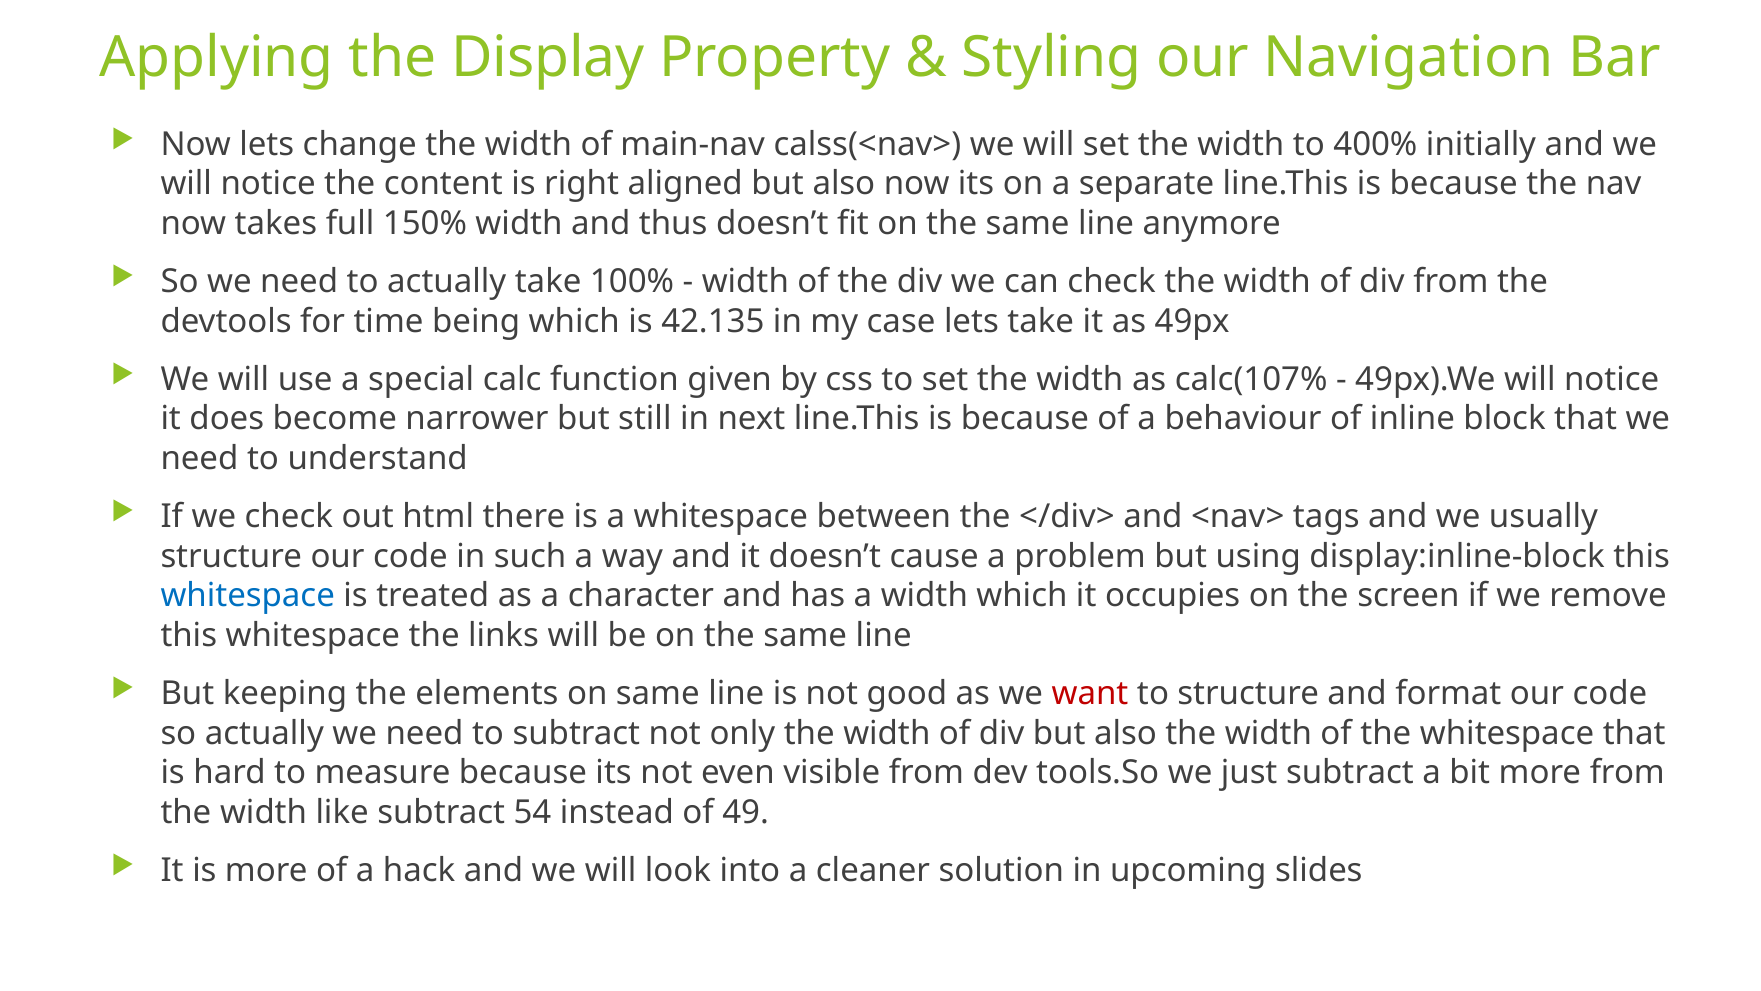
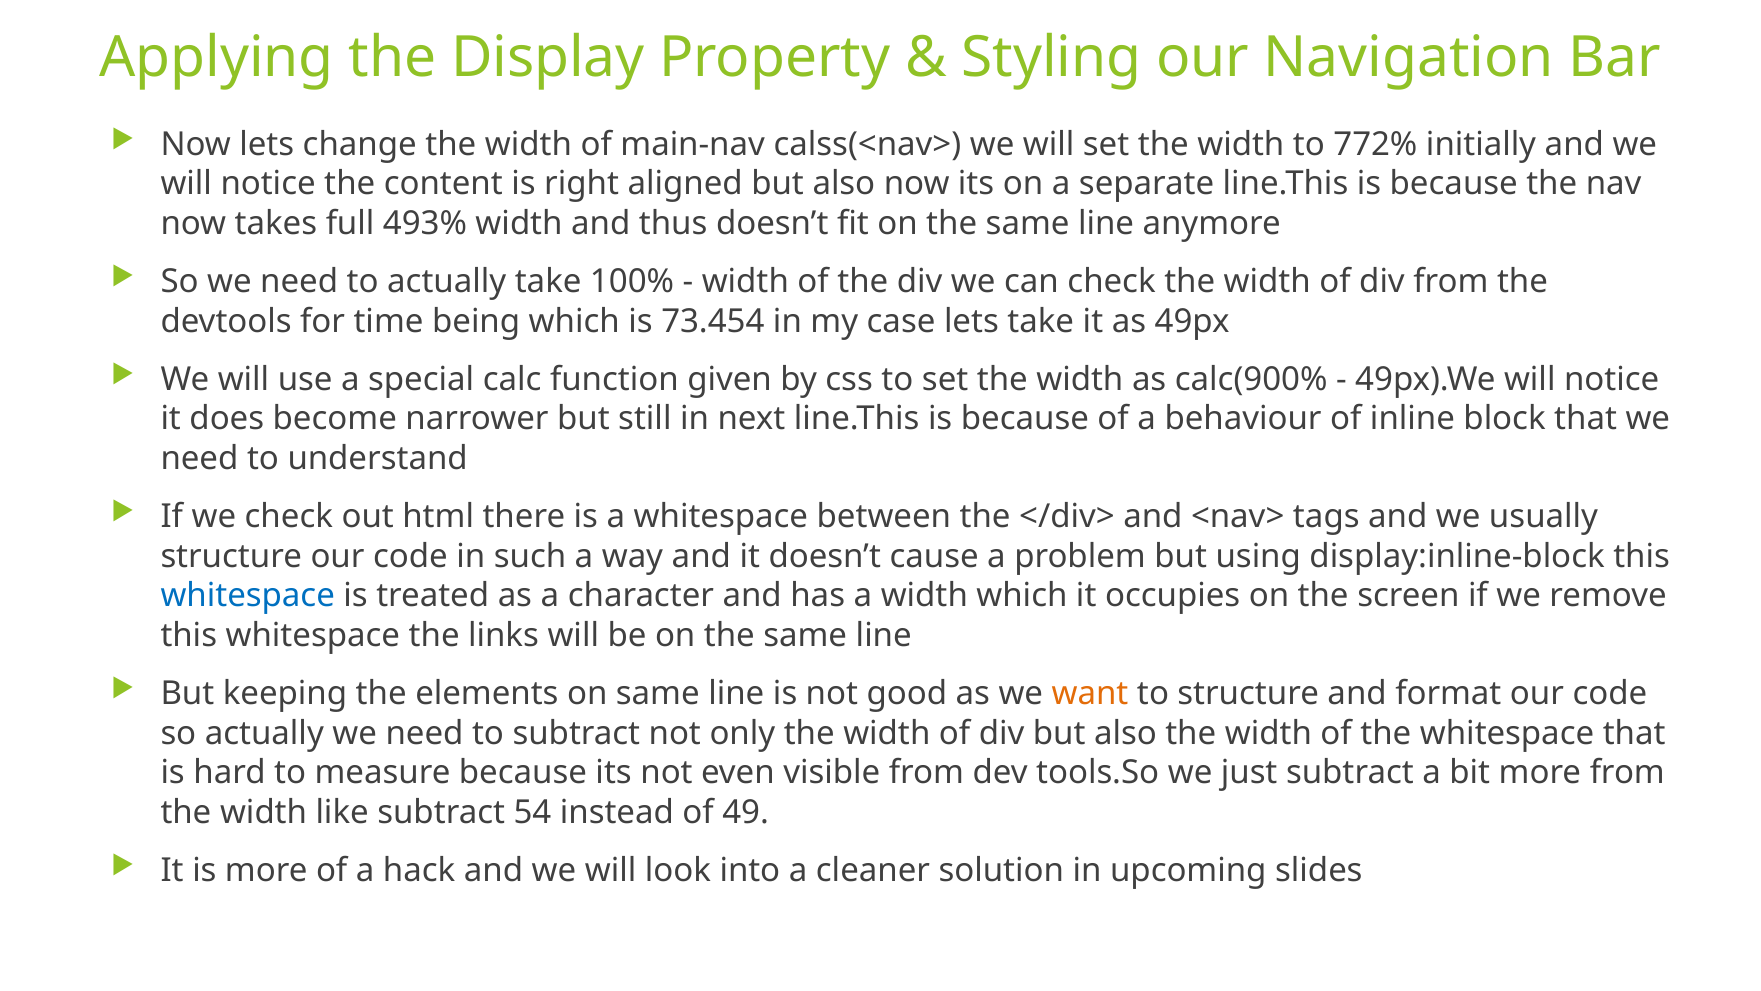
400%: 400% -> 772%
150%: 150% -> 493%
42.135: 42.135 -> 73.454
calc(107%: calc(107% -> calc(900%
want colour: red -> orange
